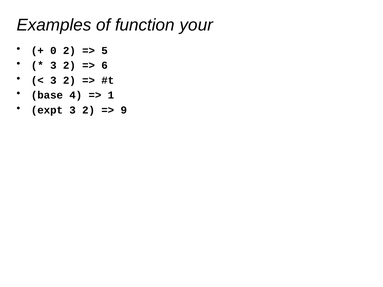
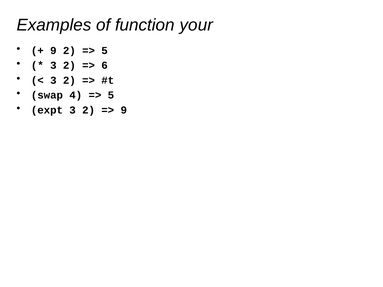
0 at (53, 51): 0 -> 9
base: base -> swap
1 at (111, 95): 1 -> 5
